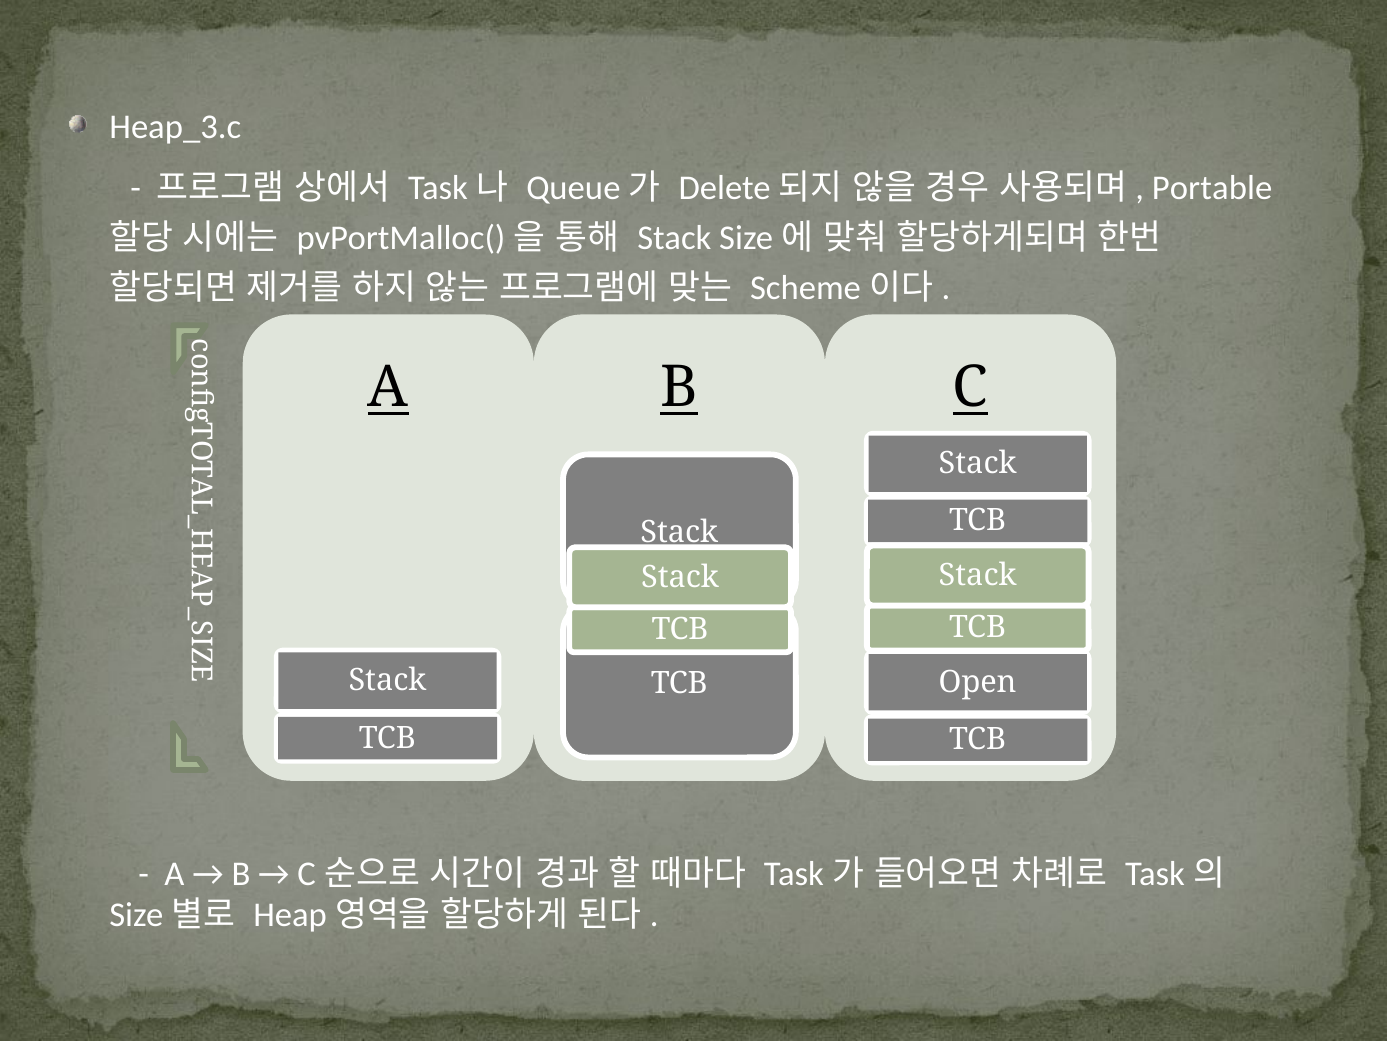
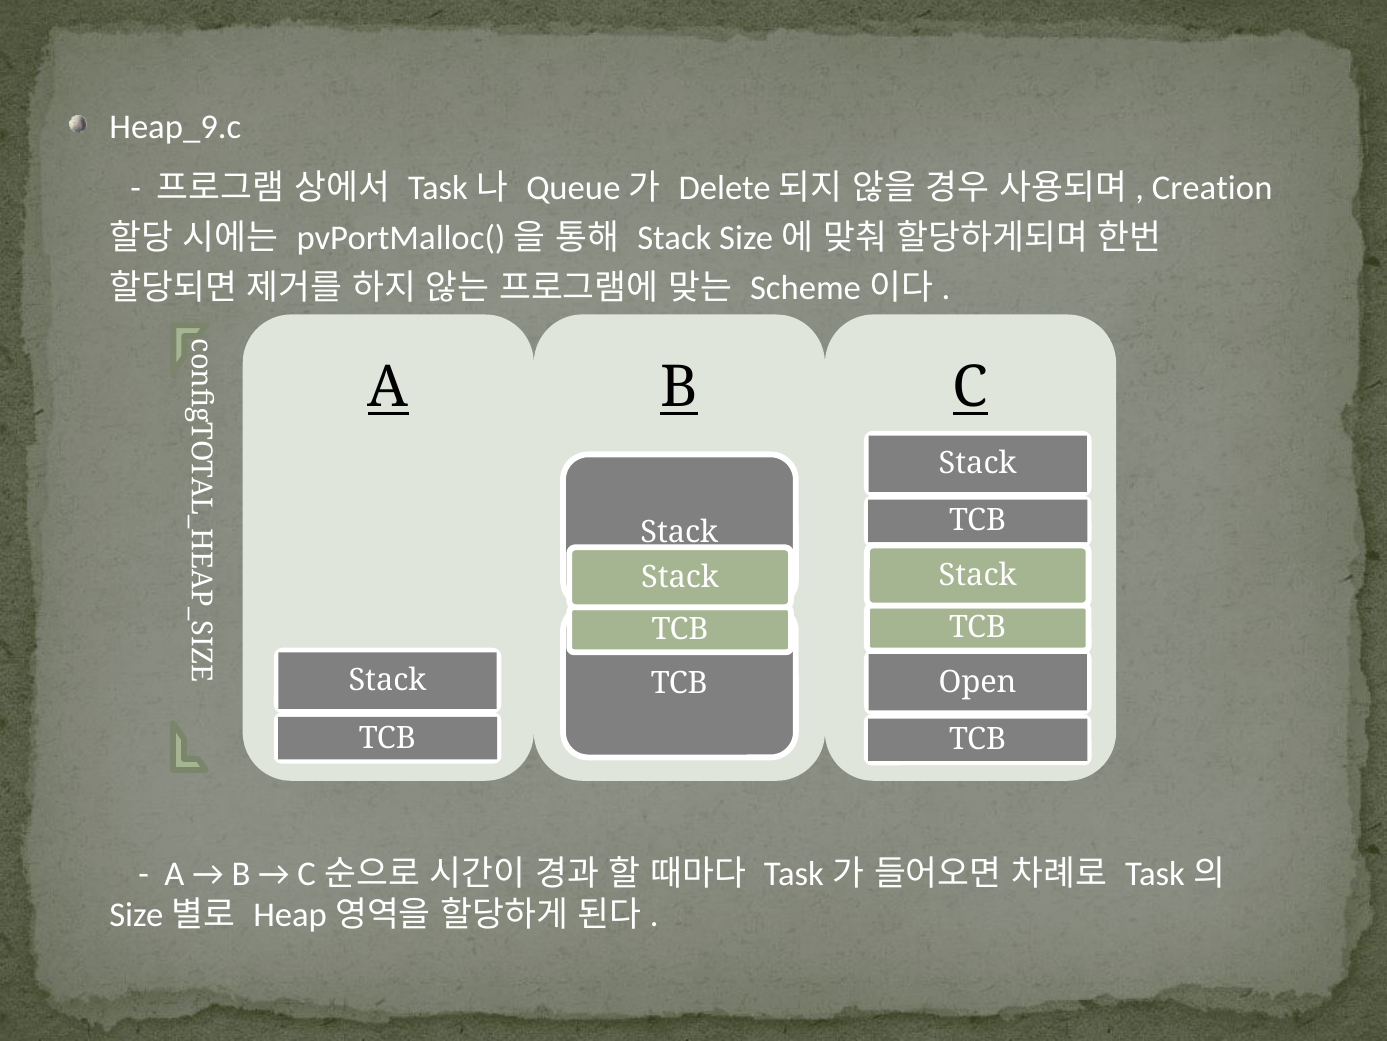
Heap_3.c: Heap_3.c -> Heap_9.c
Portable: Portable -> Creation
